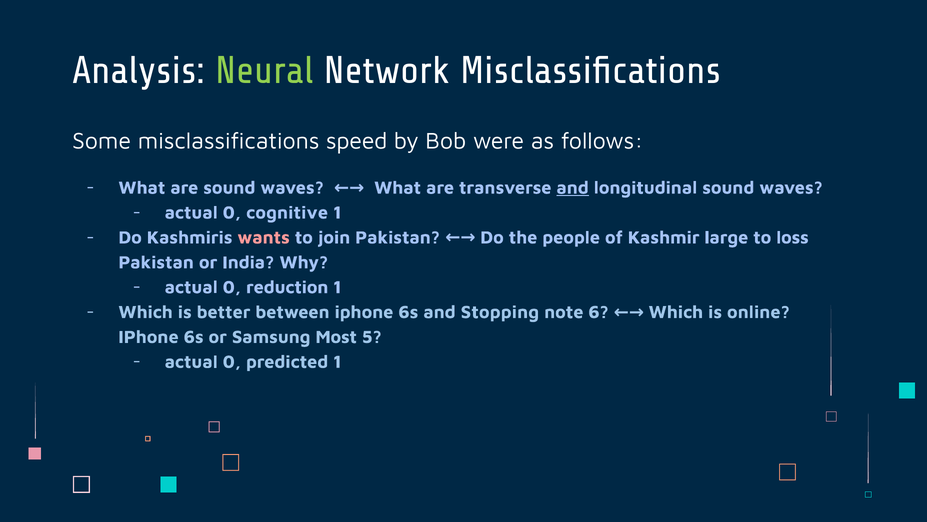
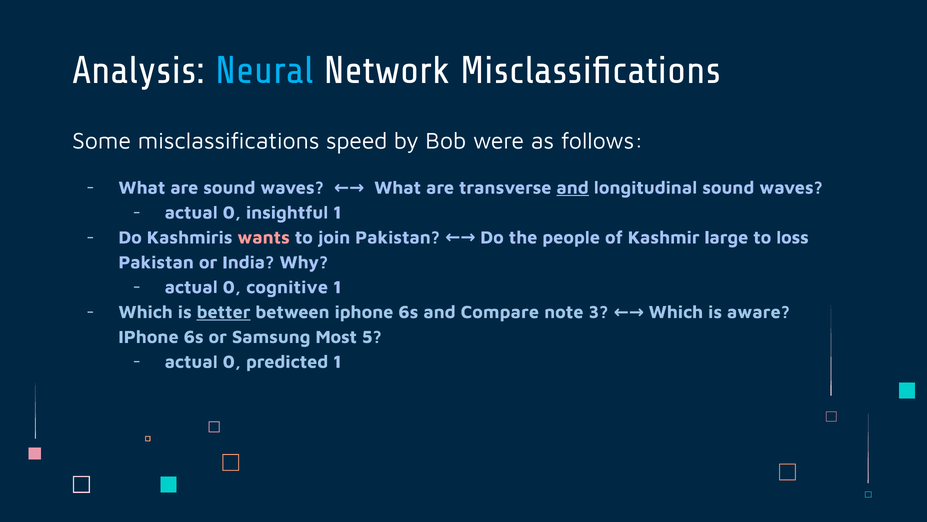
Neural colour: light green -> light blue
cognitive: cognitive -> insightful
reduction: reduction -> cognitive
better underline: none -> present
Stopping: Stopping -> Compare
6: 6 -> 3
online: online -> aware
